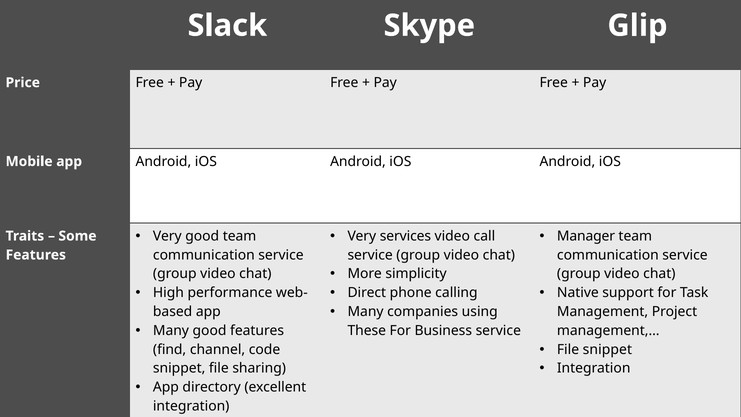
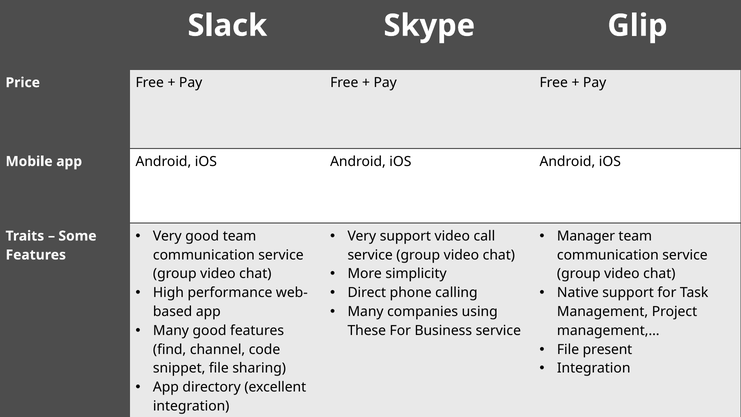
Very services: services -> support
File snippet: snippet -> present
